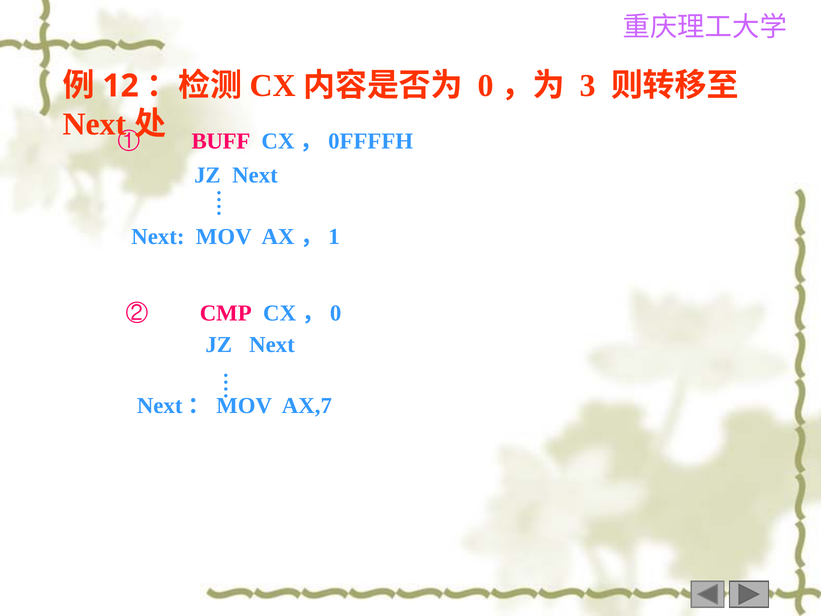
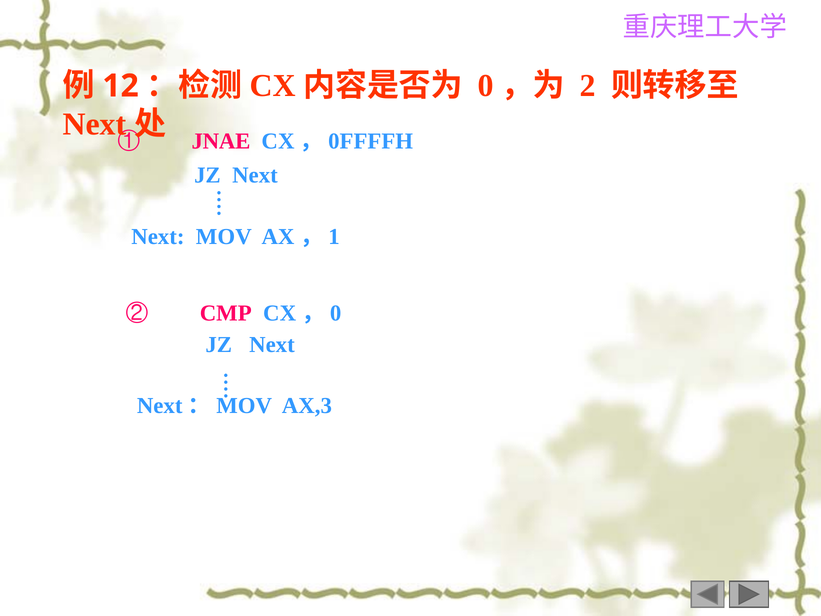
3: 3 -> 2
BUFF: BUFF -> JNAE
AX,7: AX,7 -> AX,3
